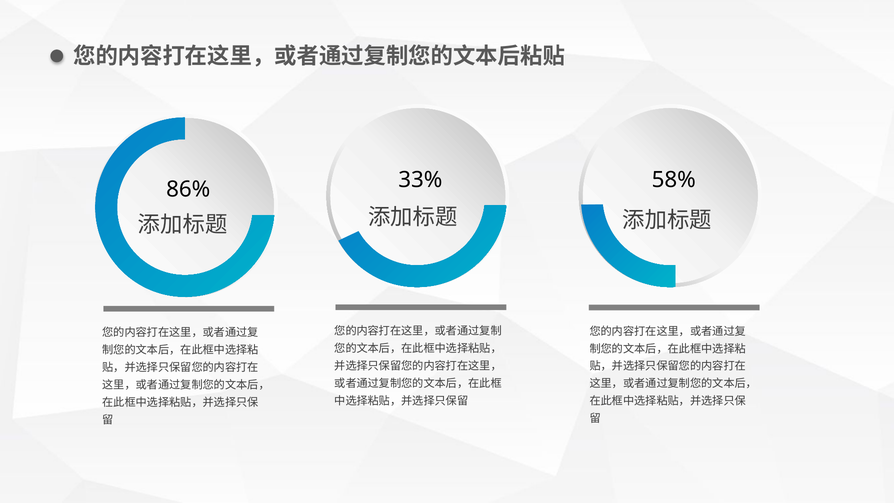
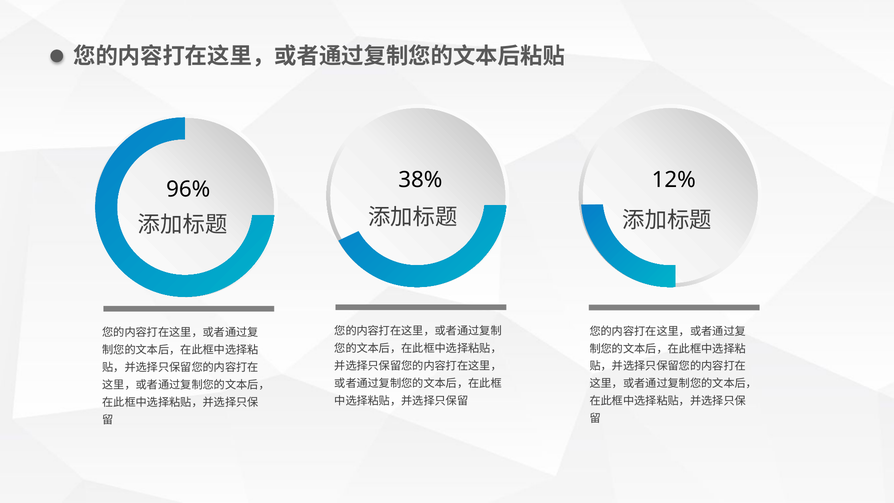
33%: 33% -> 38%
58%: 58% -> 12%
86%: 86% -> 96%
